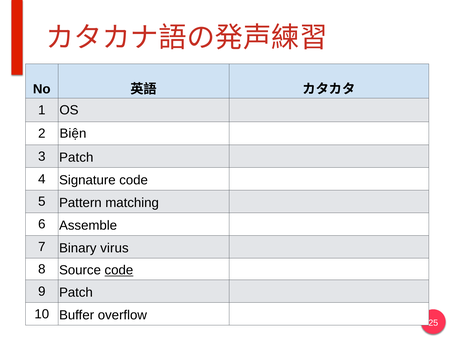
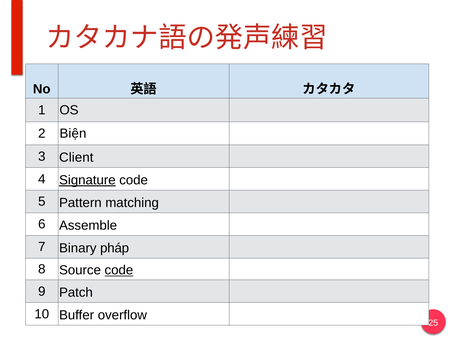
3 Patch: Patch -> Client
Signature underline: none -> present
virus: virus -> pháp
